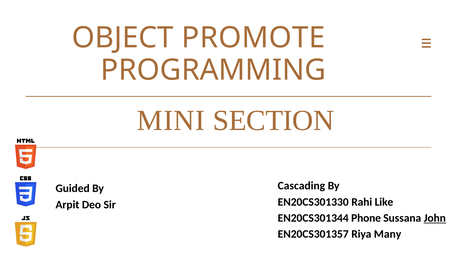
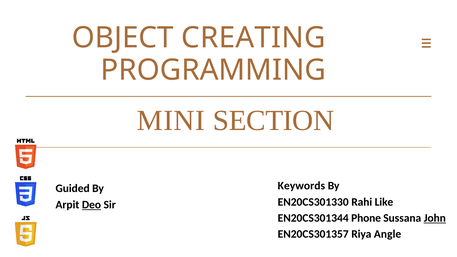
PROMOTE: PROMOTE -> CREATING
Cascading: Cascading -> Keywords
Deo underline: none -> present
Many: Many -> Angle
